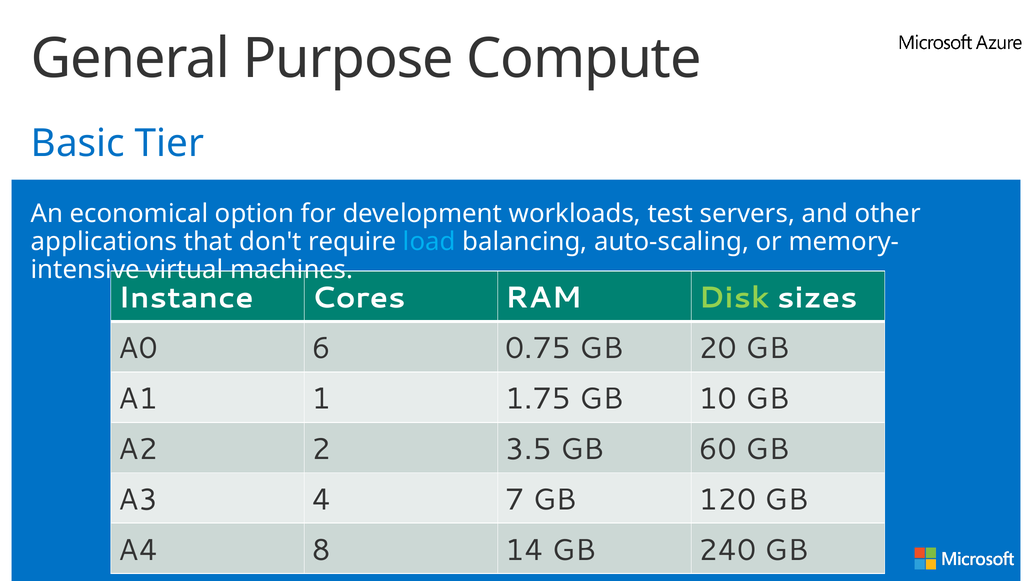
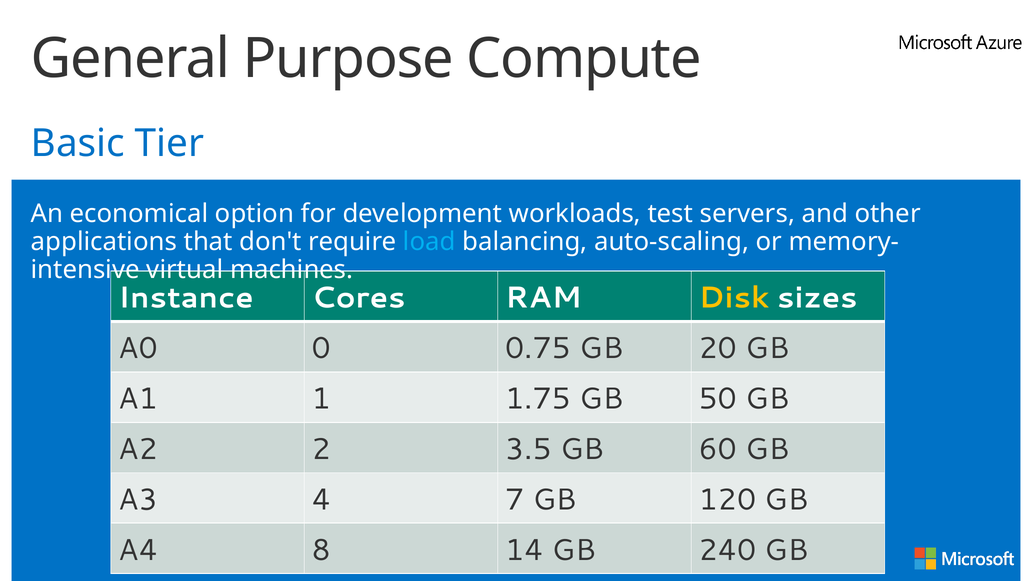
Disk colour: light green -> yellow
6: 6 -> 0
10: 10 -> 50
